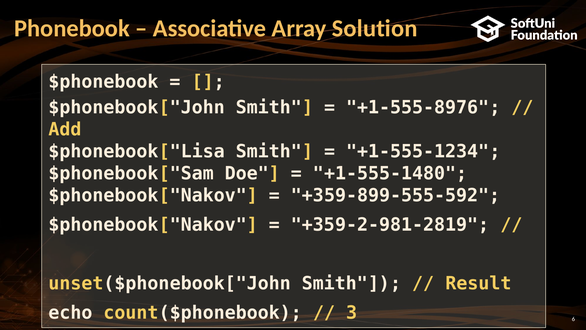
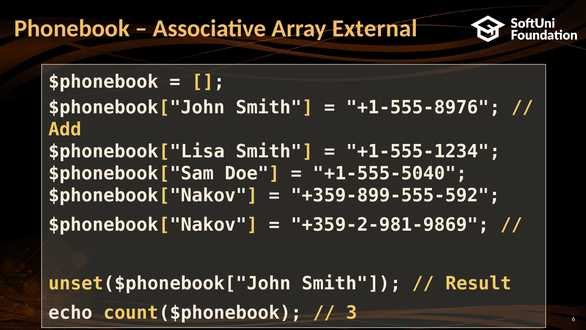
Solution: Solution -> External
+1-555-1480: +1-555-1480 -> +1-555-5040
+359-2-981-2819: +359-2-981-2819 -> +359-2-981-9869
